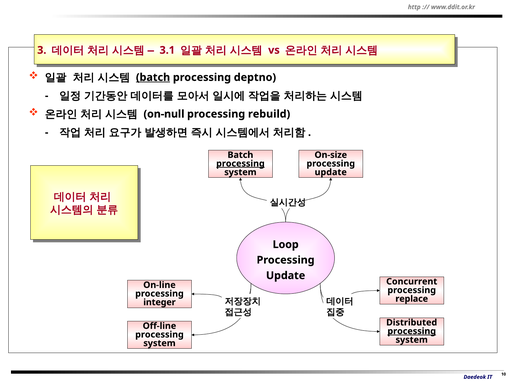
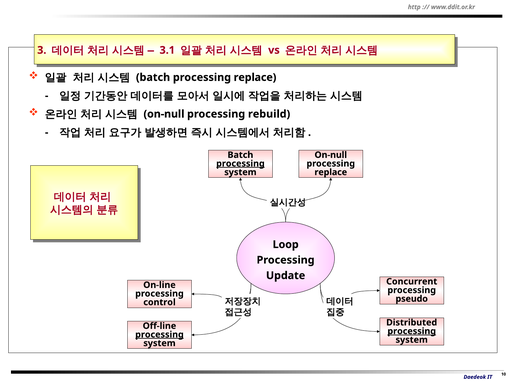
batch at (153, 77) underline: present -> none
deptno at (255, 77): deptno -> replace
On-size at (331, 155): On-size -> On-null
update at (331, 172): update -> replace
replace: replace -> pseudo
integer: integer -> control
processing at (159, 335) underline: none -> present
